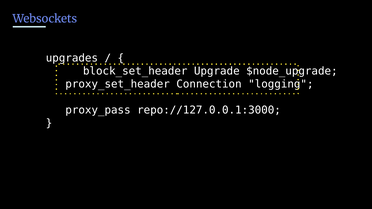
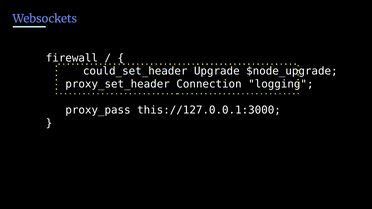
upgrades: upgrades -> firewall
block_set_header: block_set_header -> could_set_header
repo://127.0.0.1:3000: repo://127.0.0.1:3000 -> this://127.0.0.1:3000
